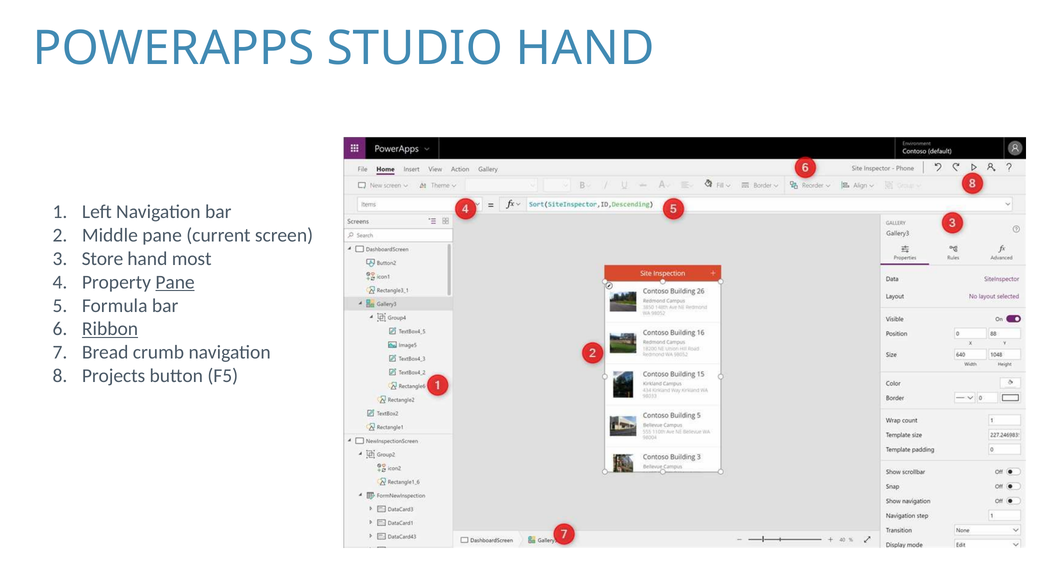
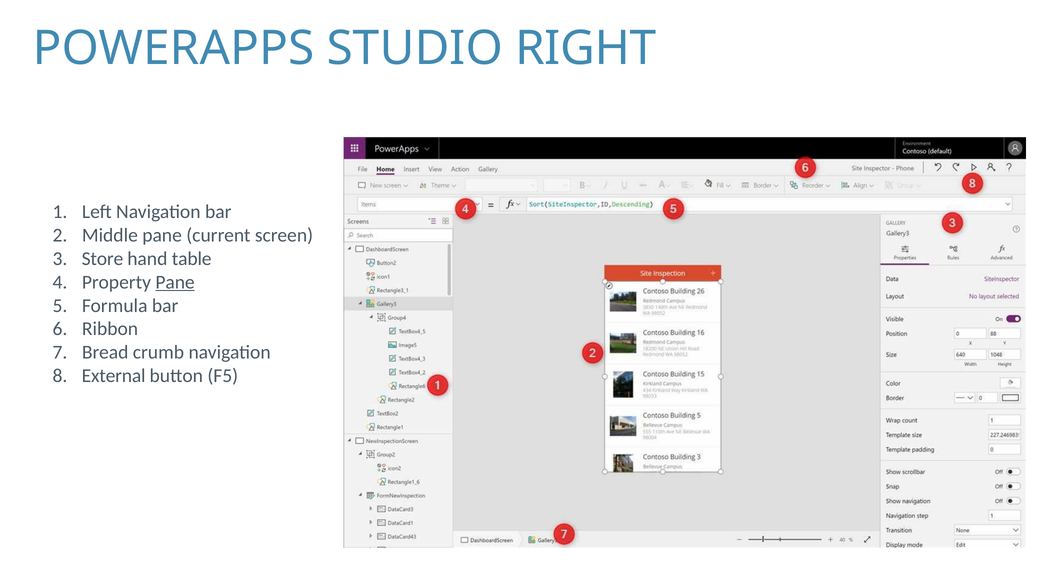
STUDIO HAND: HAND -> RIGHT
most: most -> table
Ribbon underline: present -> none
Projects: Projects -> External
